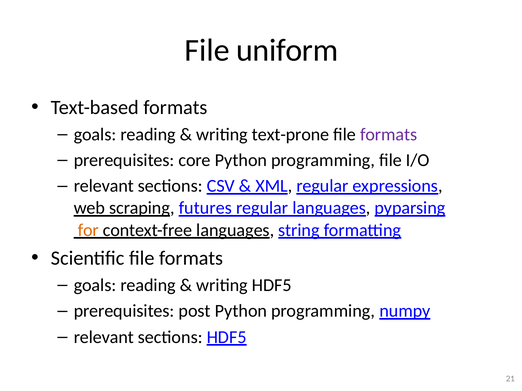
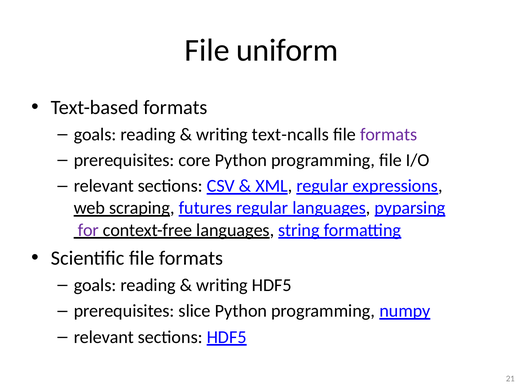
text-prone: text-prone -> text-ncalls
for colour: orange -> purple
post: post -> slice
